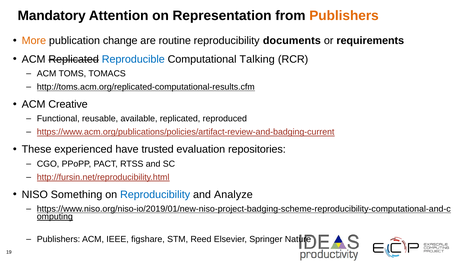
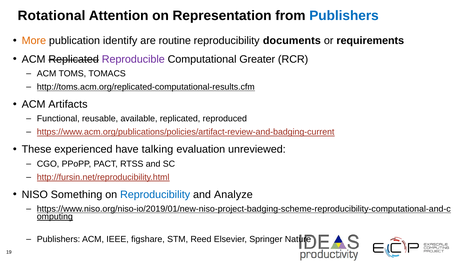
Mandatory: Mandatory -> Rotational
Publishers at (344, 16) colour: orange -> blue
change: change -> identify
Reproducible colour: blue -> purple
Talking: Talking -> Greater
Creative: Creative -> Artifacts
trusted: trusted -> talking
repositories: repositories -> unreviewed
